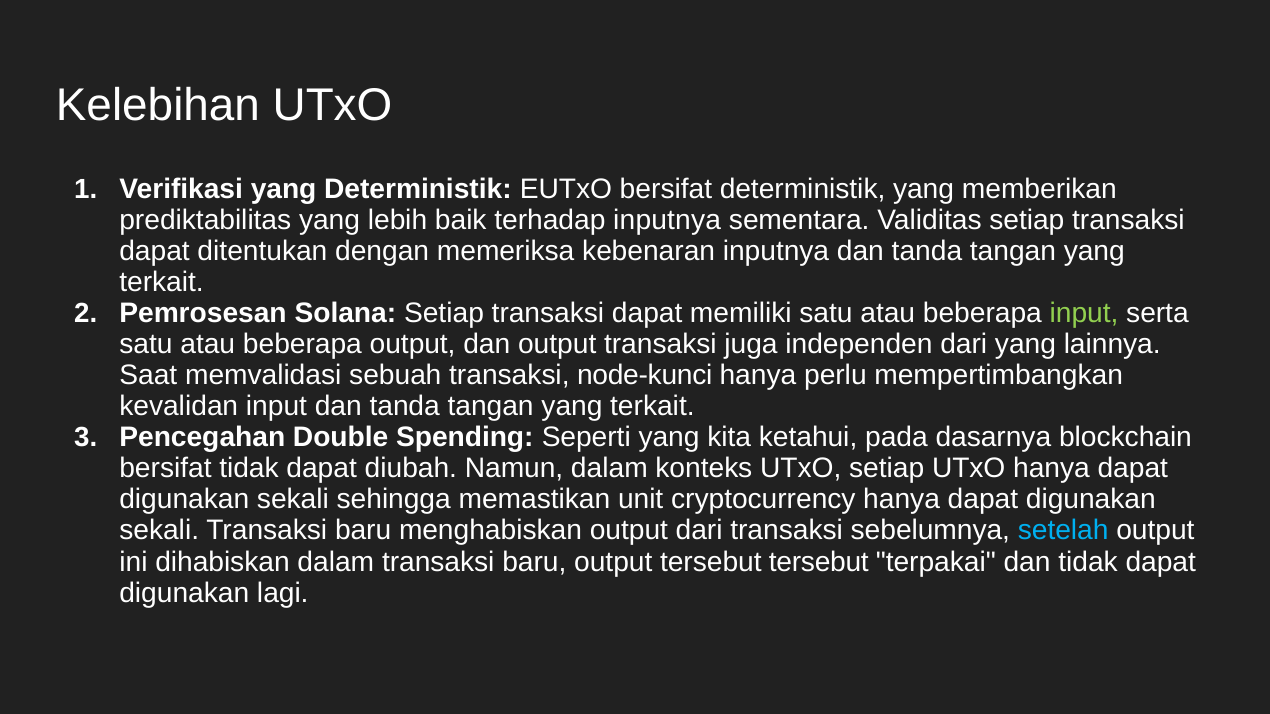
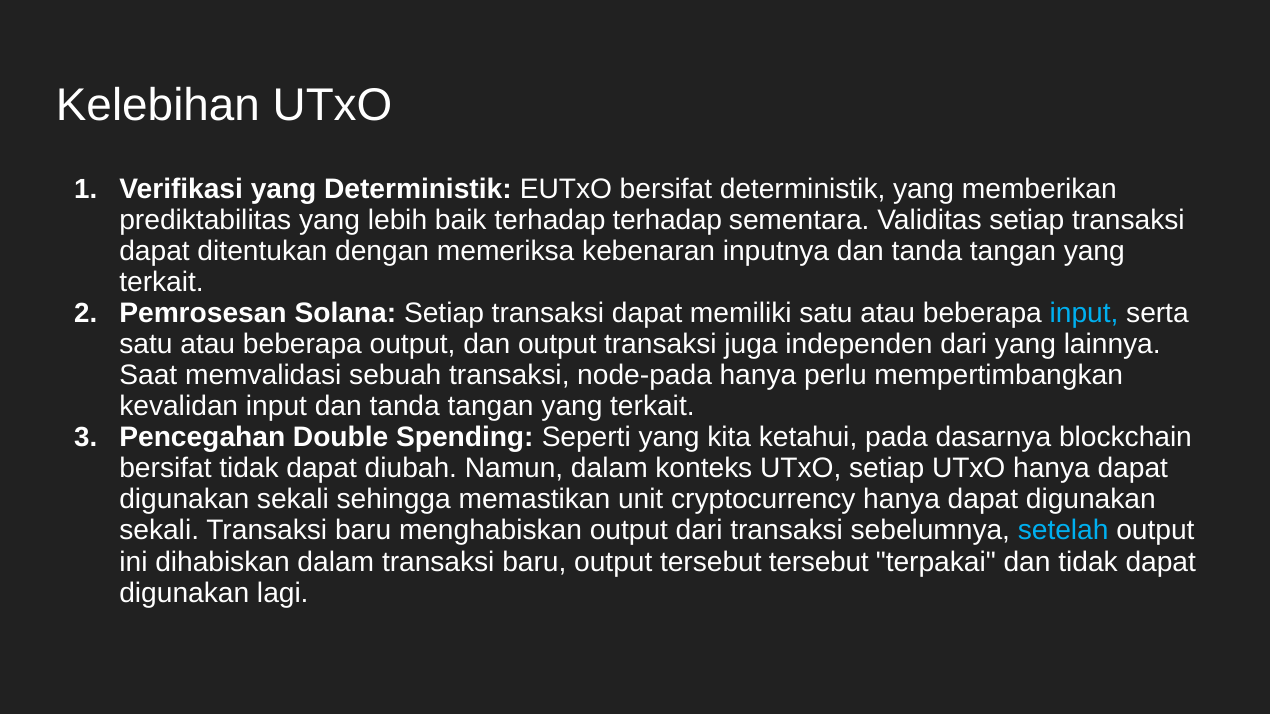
terhadap inputnya: inputnya -> terhadap
input at (1084, 313) colour: light green -> light blue
node-kunci: node-kunci -> node-pada
